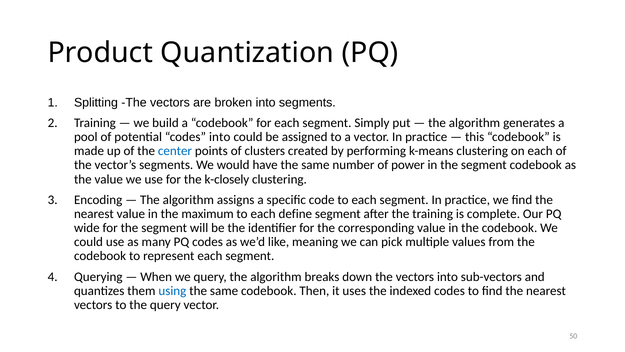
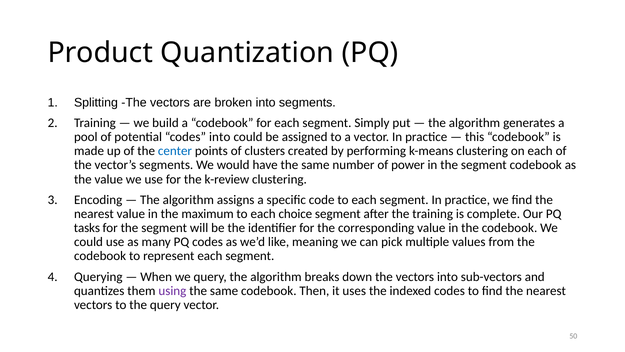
k-closely: k-closely -> k-review
define: define -> choice
wide: wide -> tasks
using colour: blue -> purple
